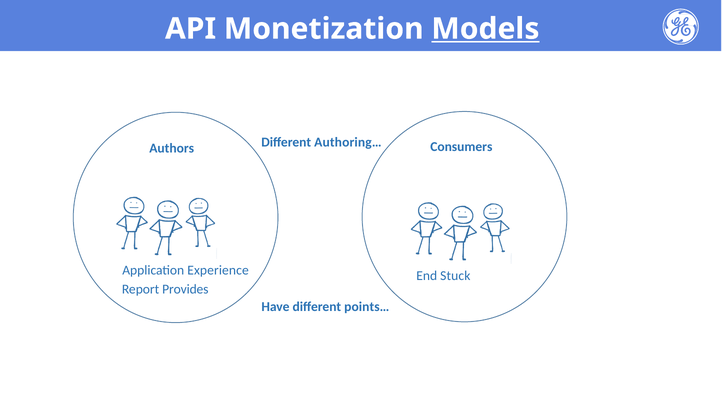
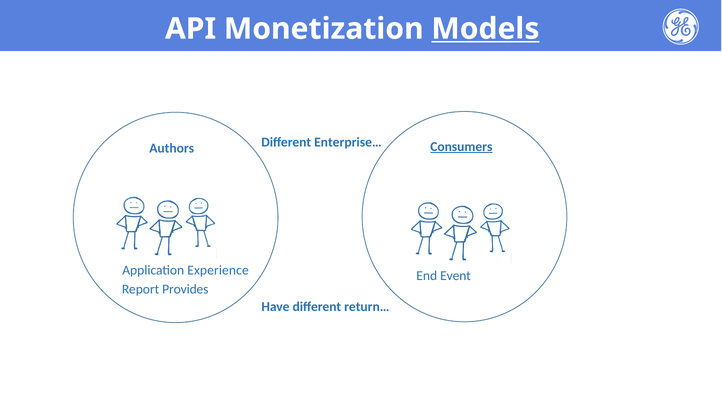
Authoring…: Authoring… -> Enterprise…
Consumers underline: none -> present
Stuck: Stuck -> Event
points…: points… -> return…
